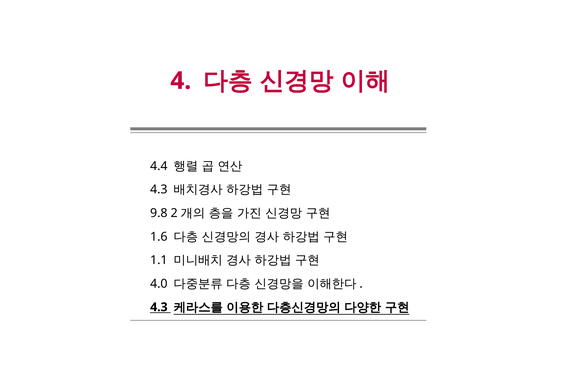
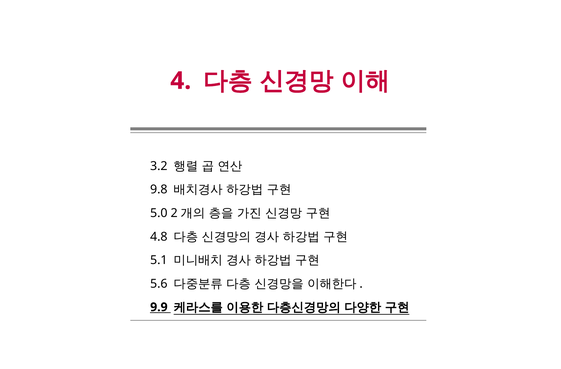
4.4: 4.4 -> 3.2
4.3 at (159, 189): 4.3 -> 9.8
9.8: 9.8 -> 5.0
1.6: 1.6 -> 4.8
1.1: 1.1 -> 5.1
4.0: 4.0 -> 5.6
4.3 at (159, 307): 4.3 -> 9.9
